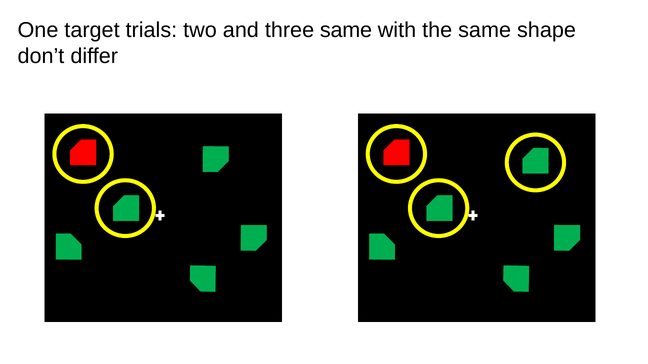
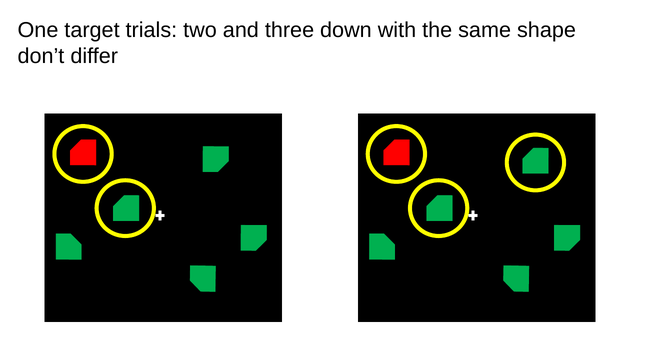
three same: same -> down
